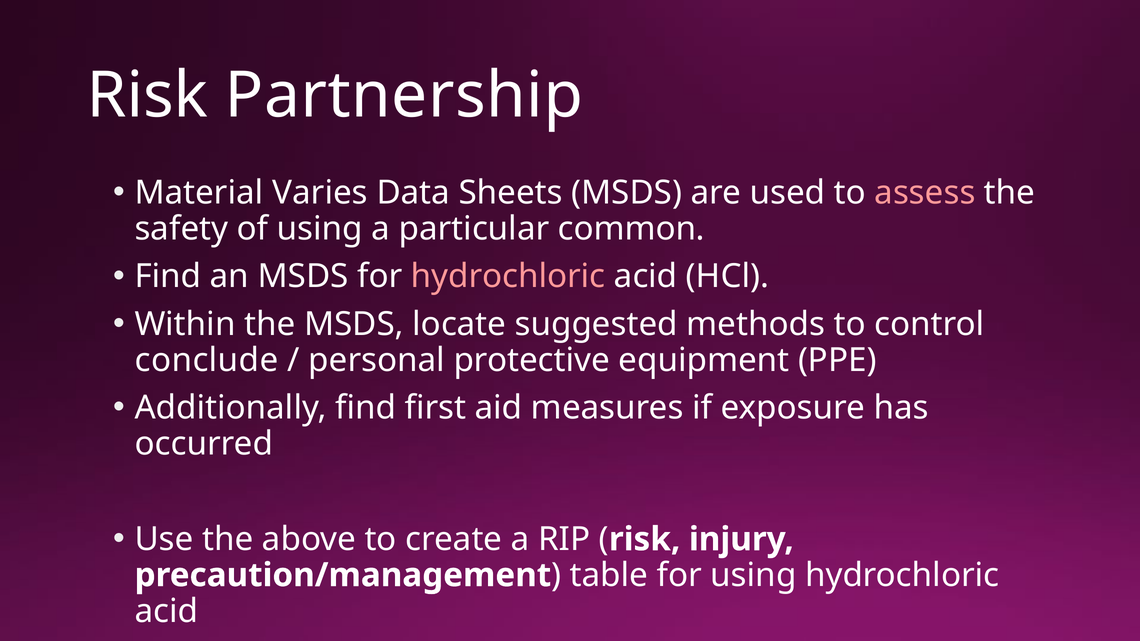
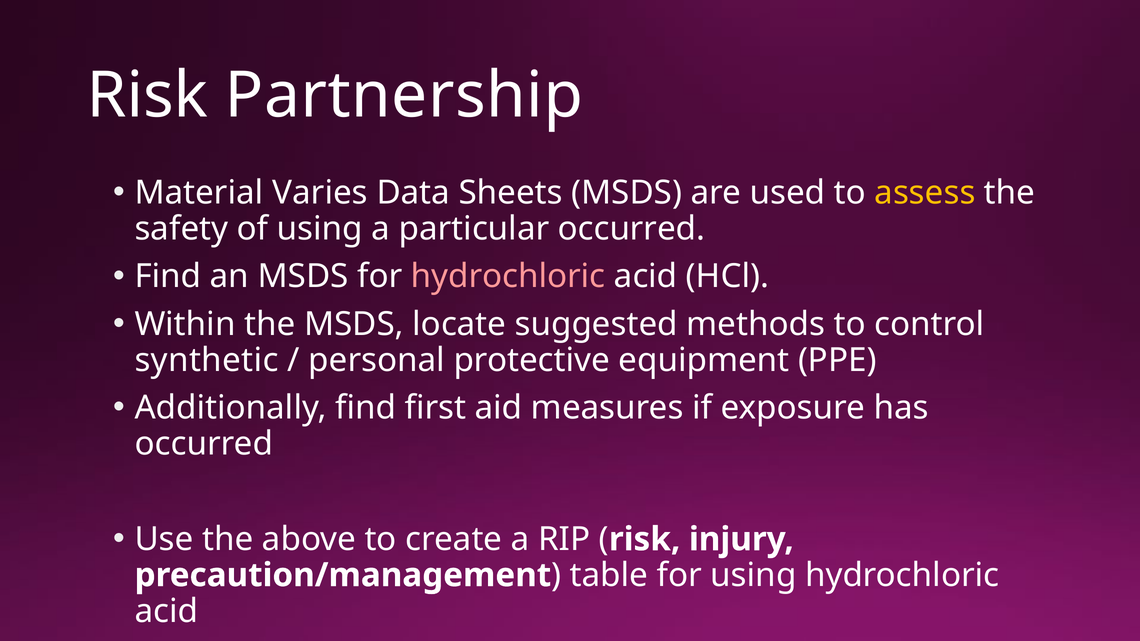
assess colour: pink -> yellow
particular common: common -> occurred
conclude: conclude -> synthetic
